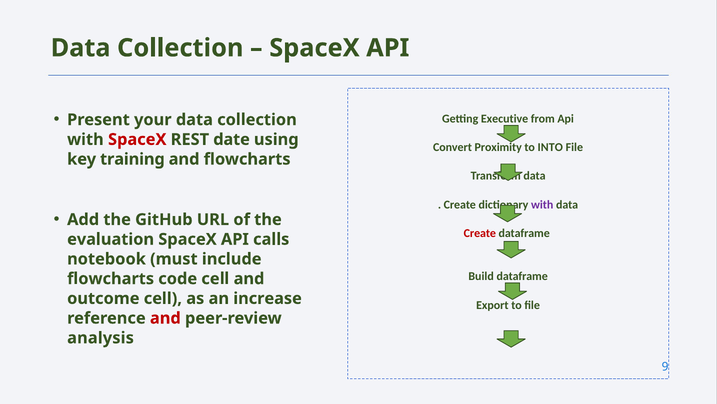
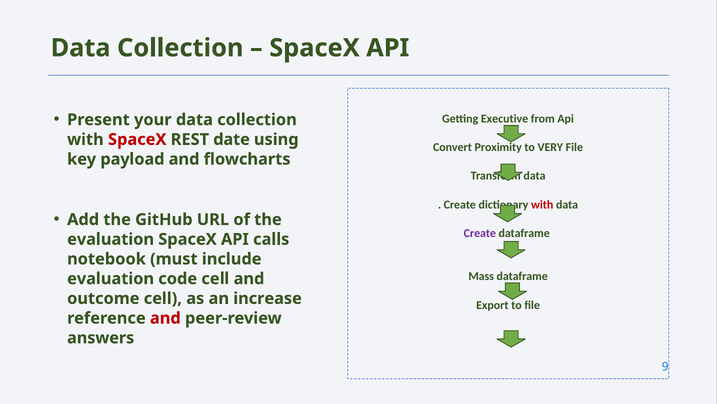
INTO: INTO -> VERY
training: training -> payload
with at (542, 204) colour: purple -> red
Create at (480, 233) colour: red -> purple
Build: Build -> Mass
flowcharts at (111, 278): flowcharts -> evaluation
analysis: analysis -> answers
